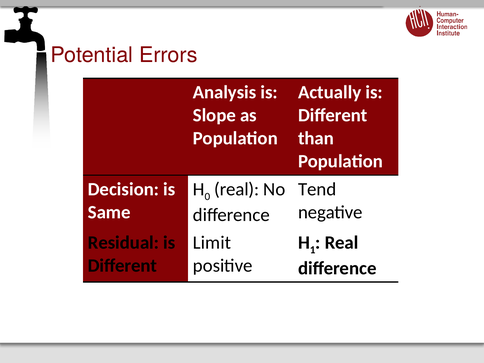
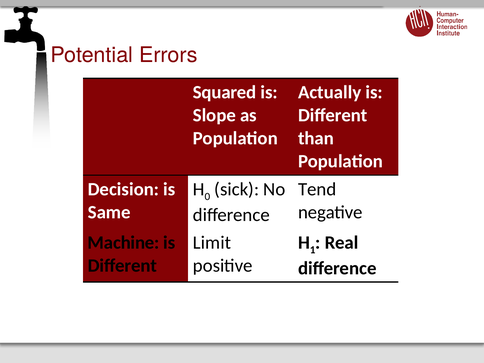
Analysis: Analysis -> Squared
real at (237, 189): real -> sick
Residual: Residual -> Machine
